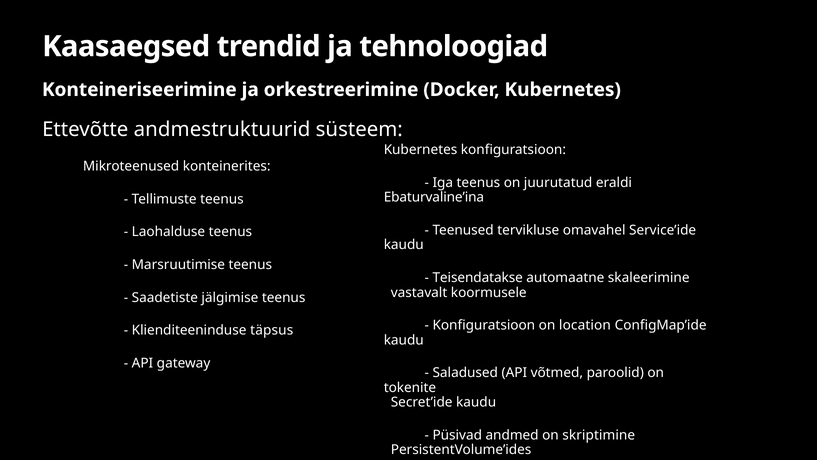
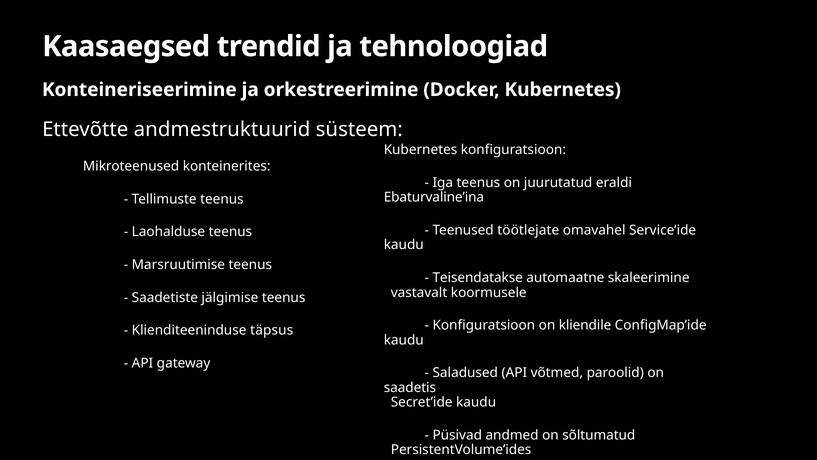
tervikluse: tervikluse -> töötlejate
location: location -> kliendile
tokenite: tokenite -> saadetis
skriptimine: skriptimine -> sõltumatud
